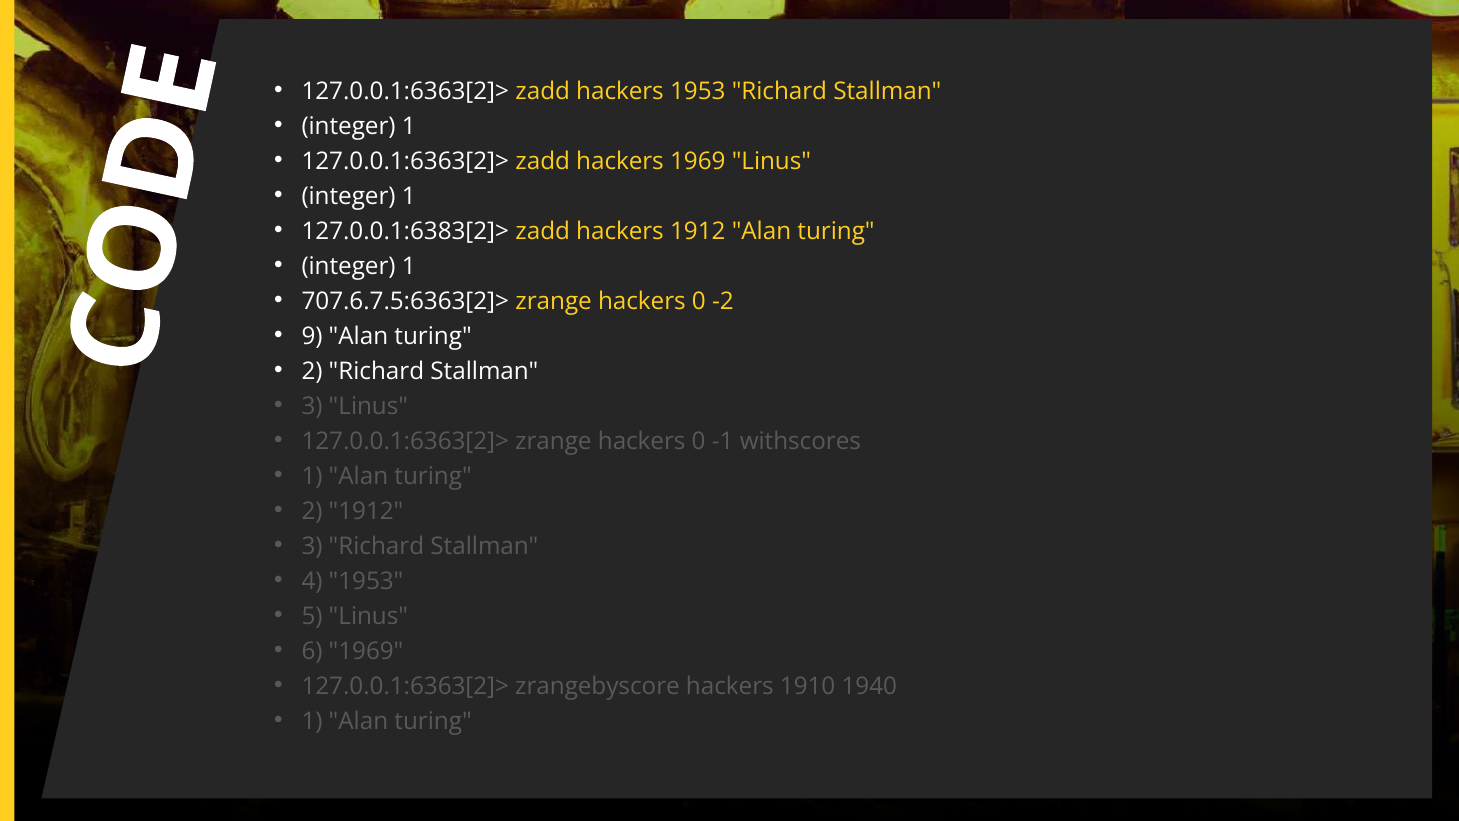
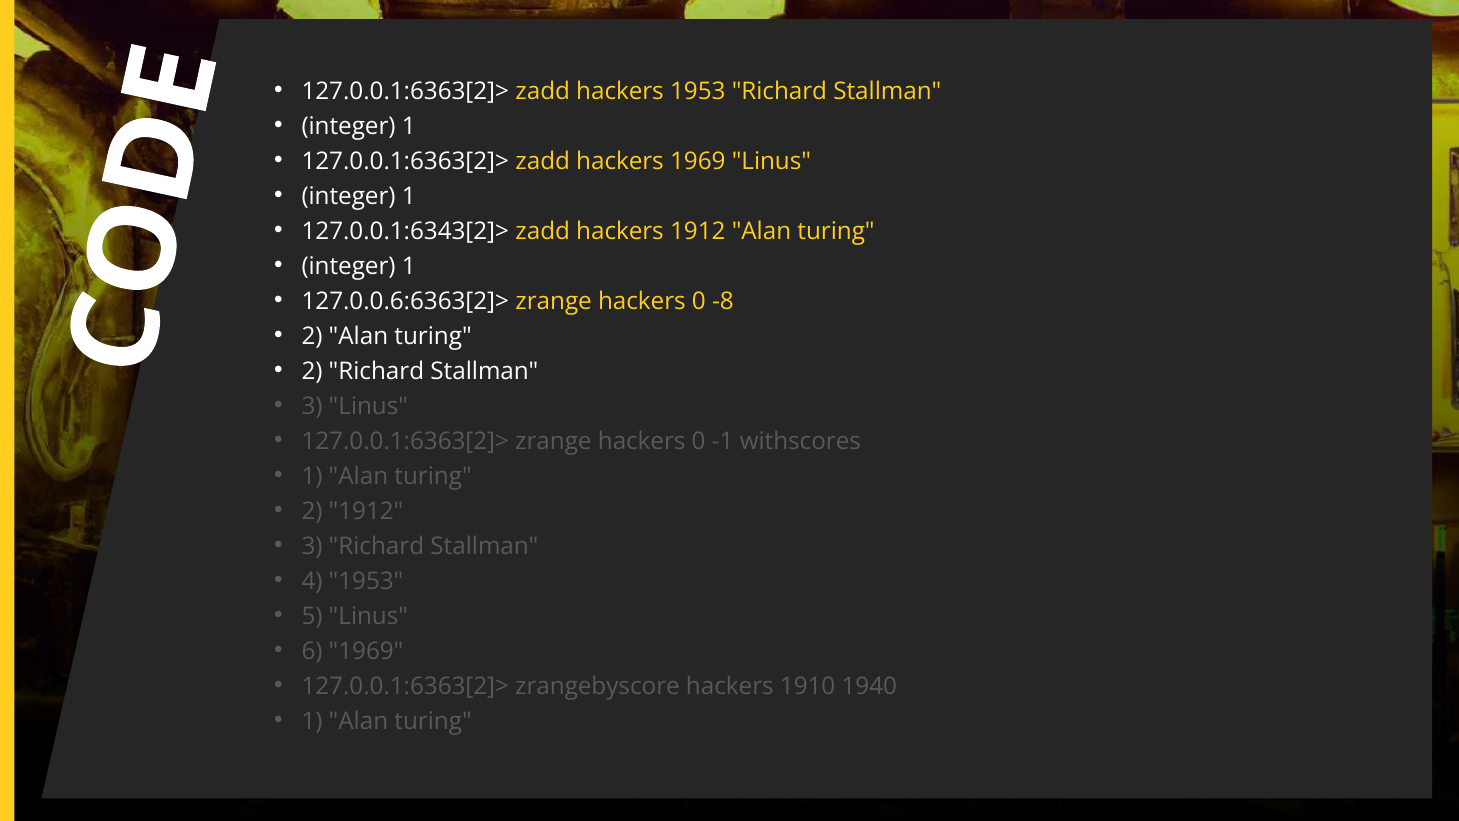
127.0.0.1:6383[2]>: 127.0.0.1:6383[2]> -> 127.0.0.1:6343[2]>
707.6.7.5:6363[2]>: 707.6.7.5:6363[2]> -> 127.0.0.6:6363[2]>
-2: -2 -> -8
9 at (312, 336): 9 -> 2
